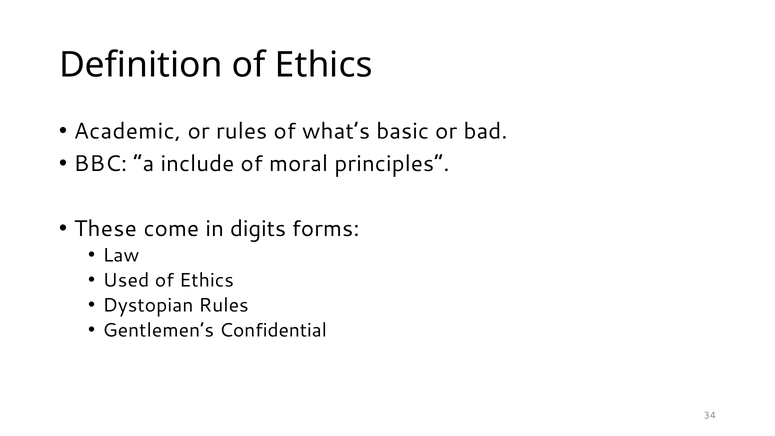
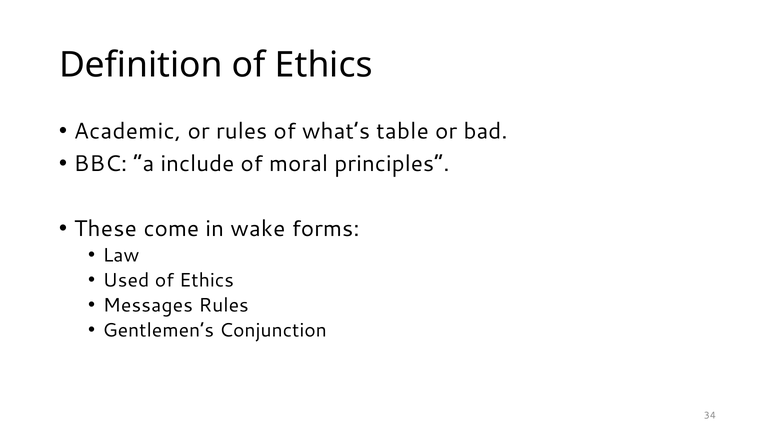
basic: basic -> table
digits: digits -> wake
Dystopian: Dystopian -> Messages
Confidential: Confidential -> Conjunction
